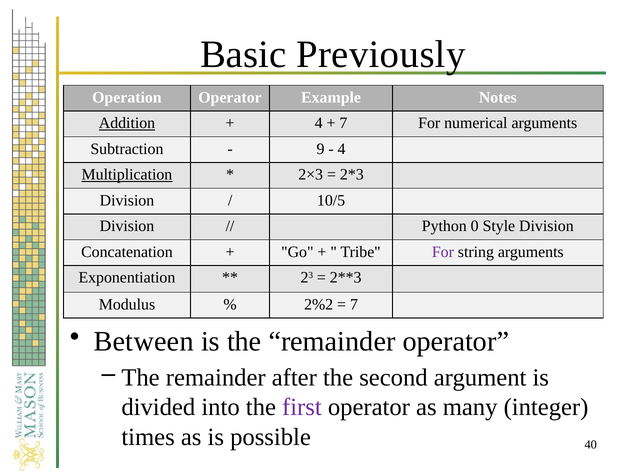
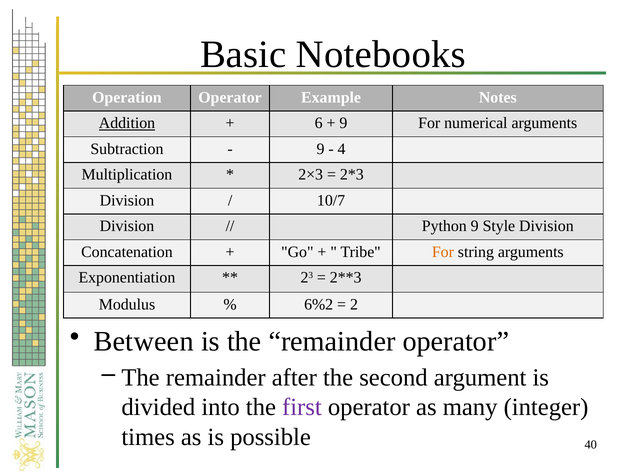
Previously: Previously -> Notebooks
4 at (319, 123): 4 -> 6
7 at (343, 123): 7 -> 9
Multiplication underline: present -> none
10/5: 10/5 -> 10/7
Python 0: 0 -> 9
For at (443, 252) colour: purple -> orange
2%2: 2%2 -> 6%2
7 at (354, 305): 7 -> 2
